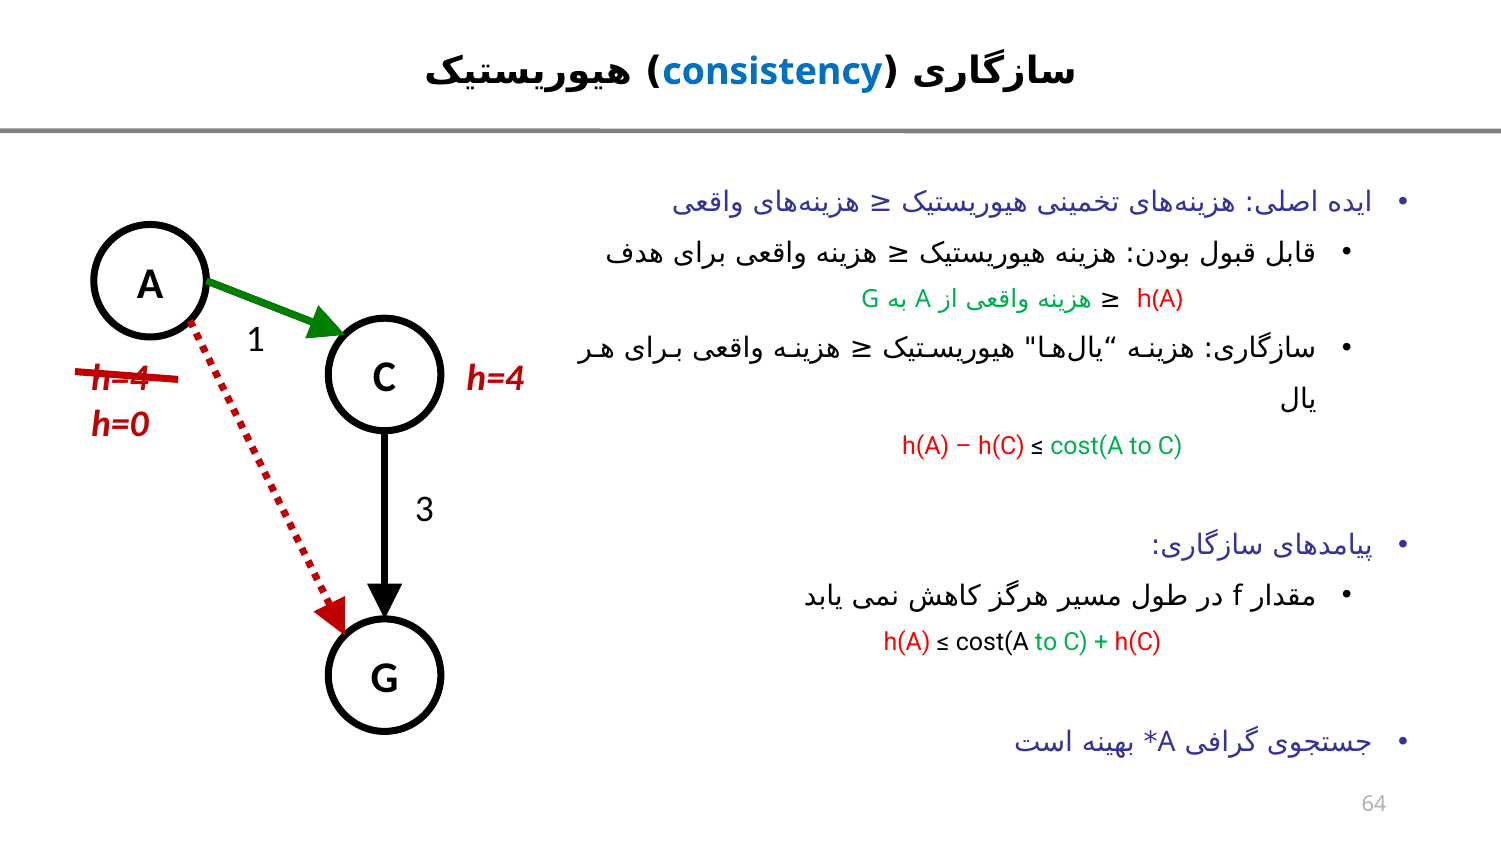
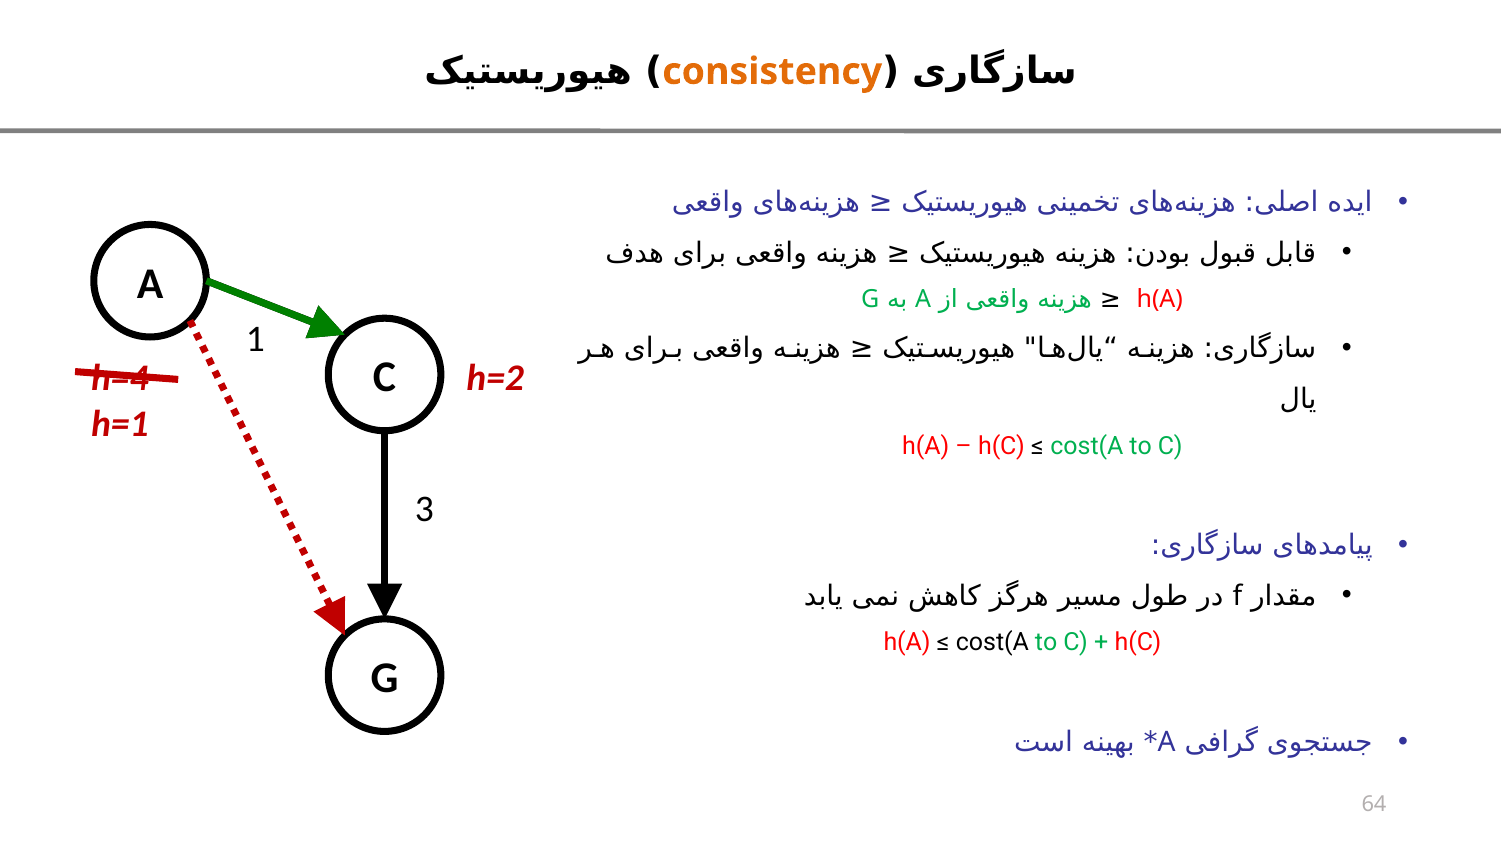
consistency colour: blue -> orange
h=4 at (495, 378): h=4 -> h=2
h=0: h=0 -> h=1
